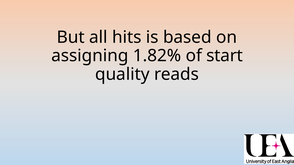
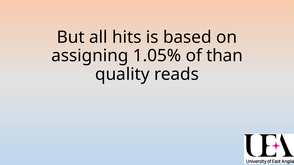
1.82%: 1.82% -> 1.05%
start: start -> than
